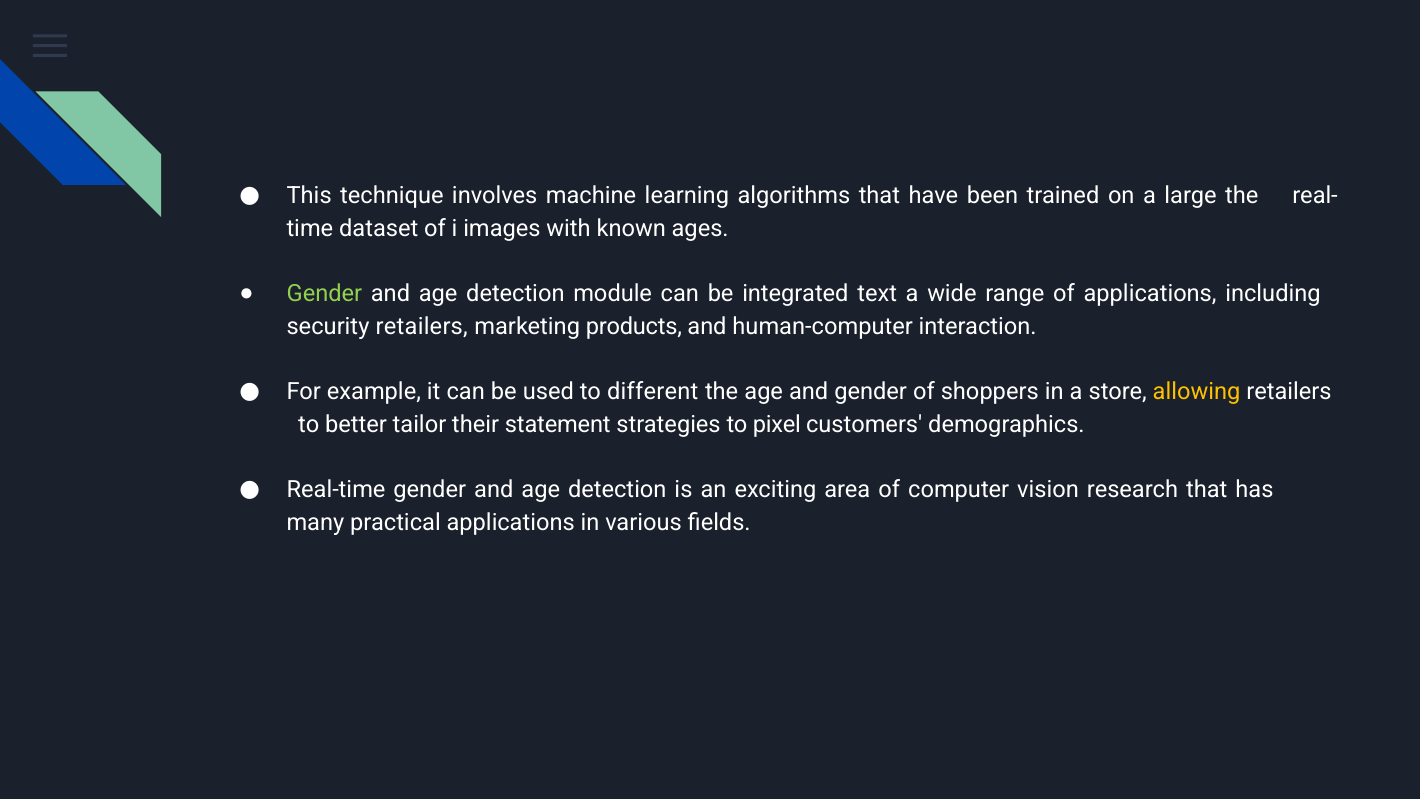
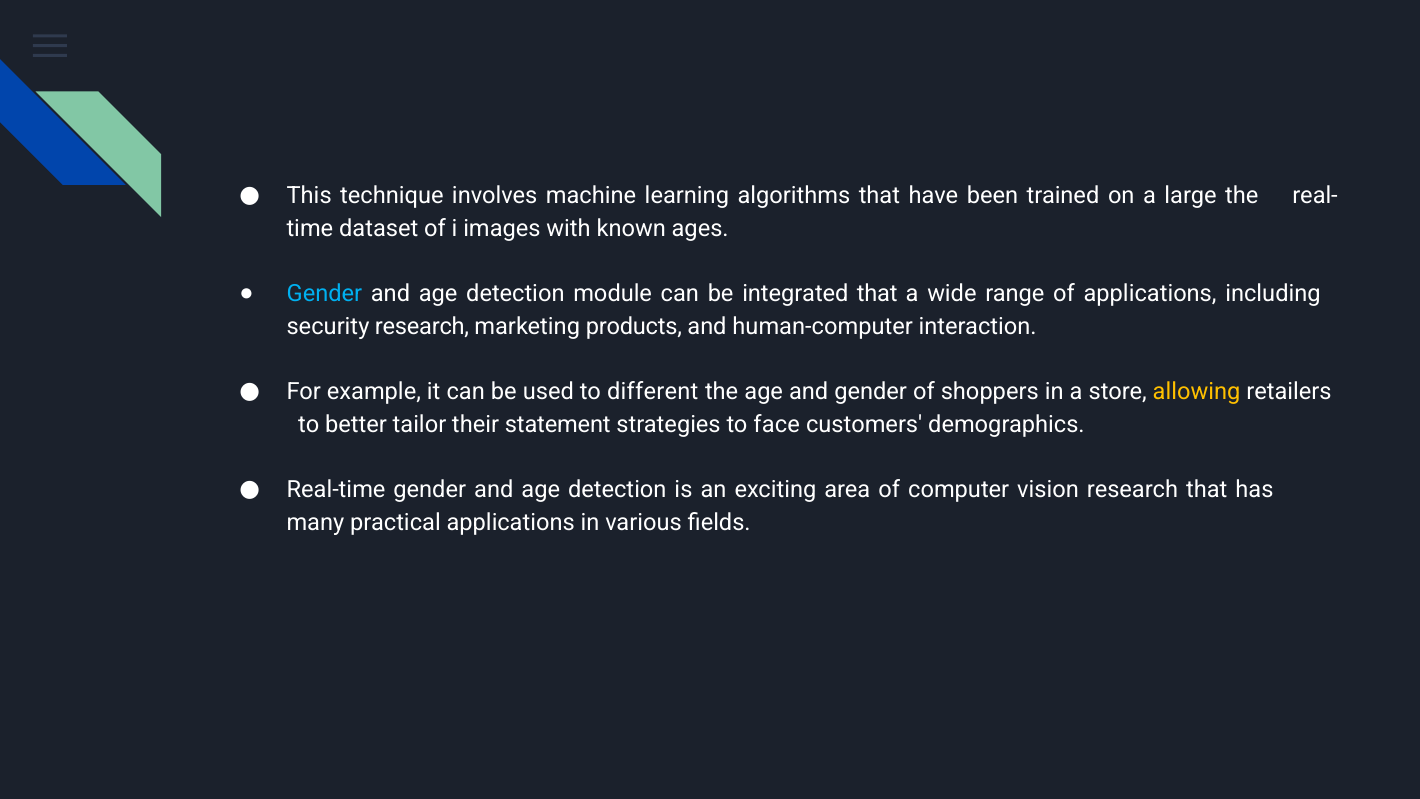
Gender at (324, 294) colour: light green -> light blue
integrated text: text -> that
security retailers: retailers -> research
pixel: pixel -> face
